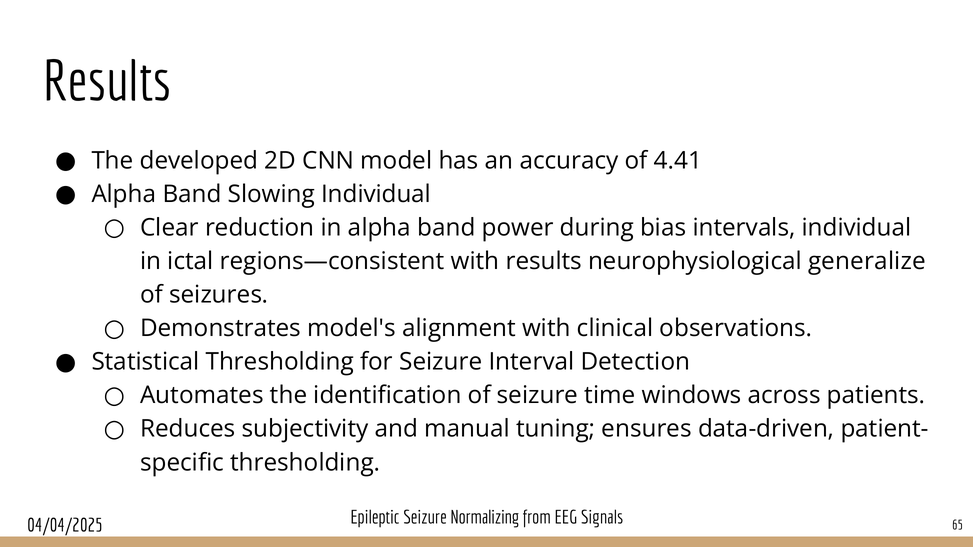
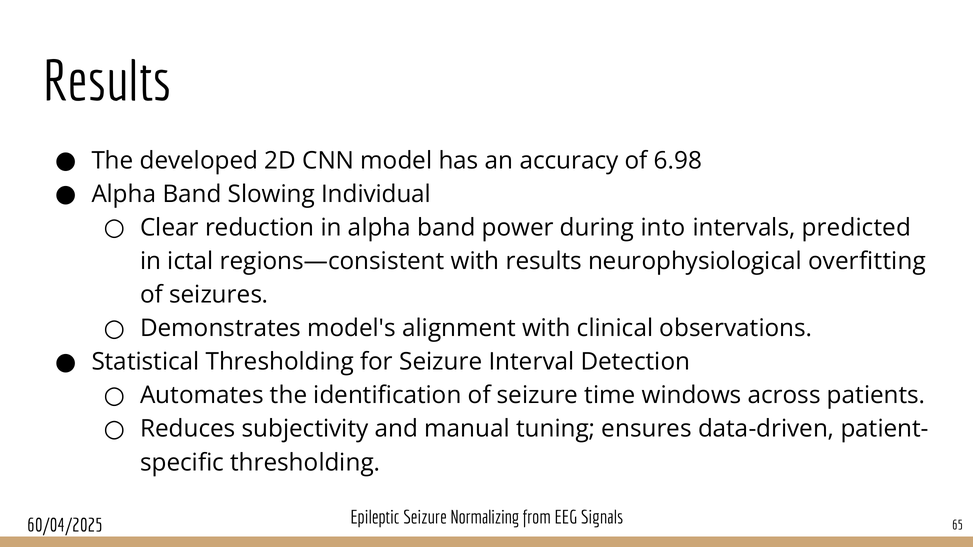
4.41: 4.41 -> 6.98
bias: bias -> into
intervals individual: individual -> predicted
generalize: generalize -> overfitting
04/04/2025: 04/04/2025 -> 60/04/2025
